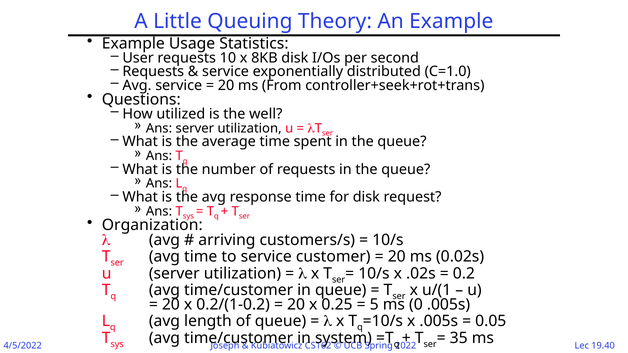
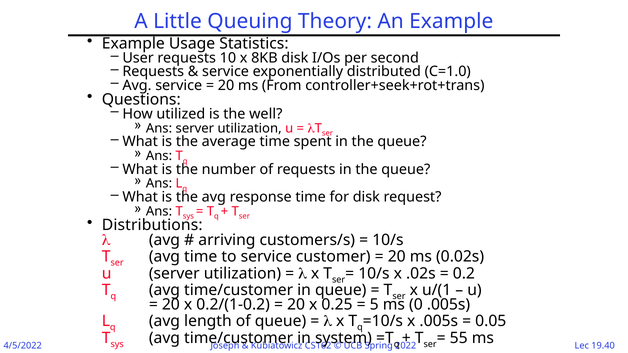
Organization: Organization -> Distributions
35: 35 -> 55
